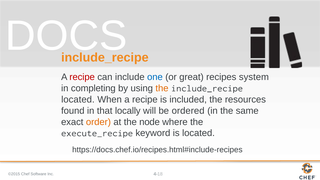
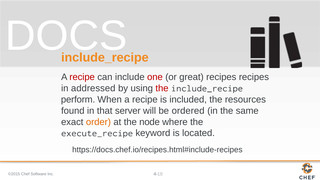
one colour: blue -> red
recipes system: system -> recipes
completing: completing -> addressed
the at (162, 88) colour: orange -> red
located at (78, 99): located -> perform
locally: locally -> server
